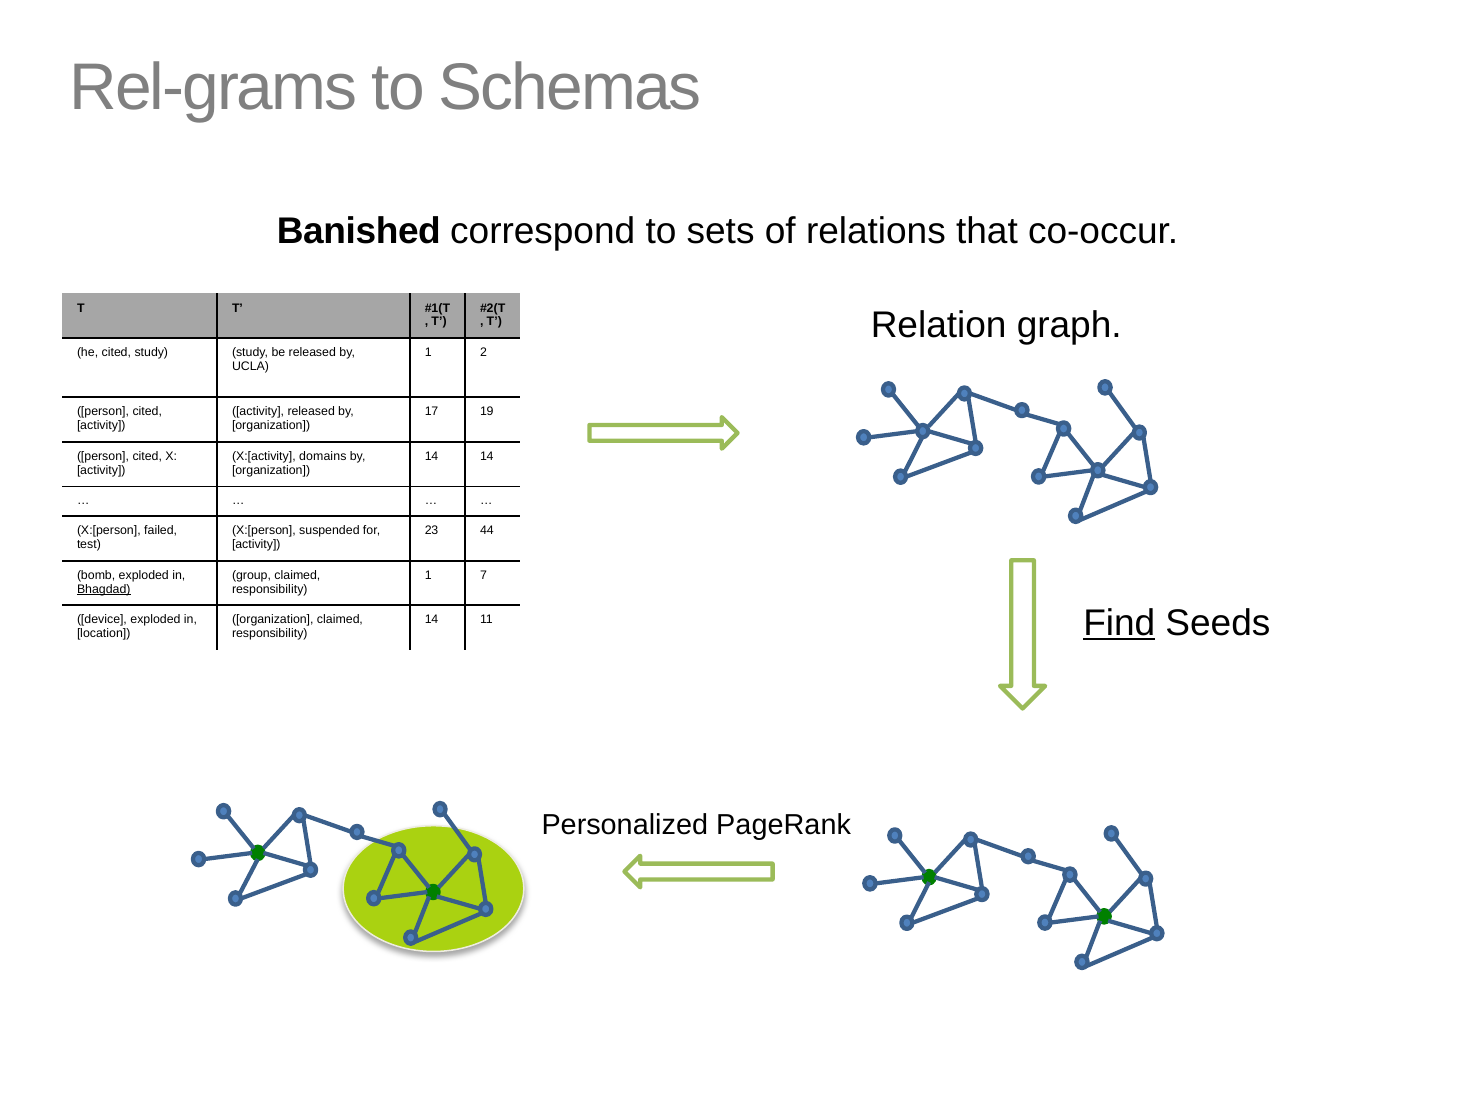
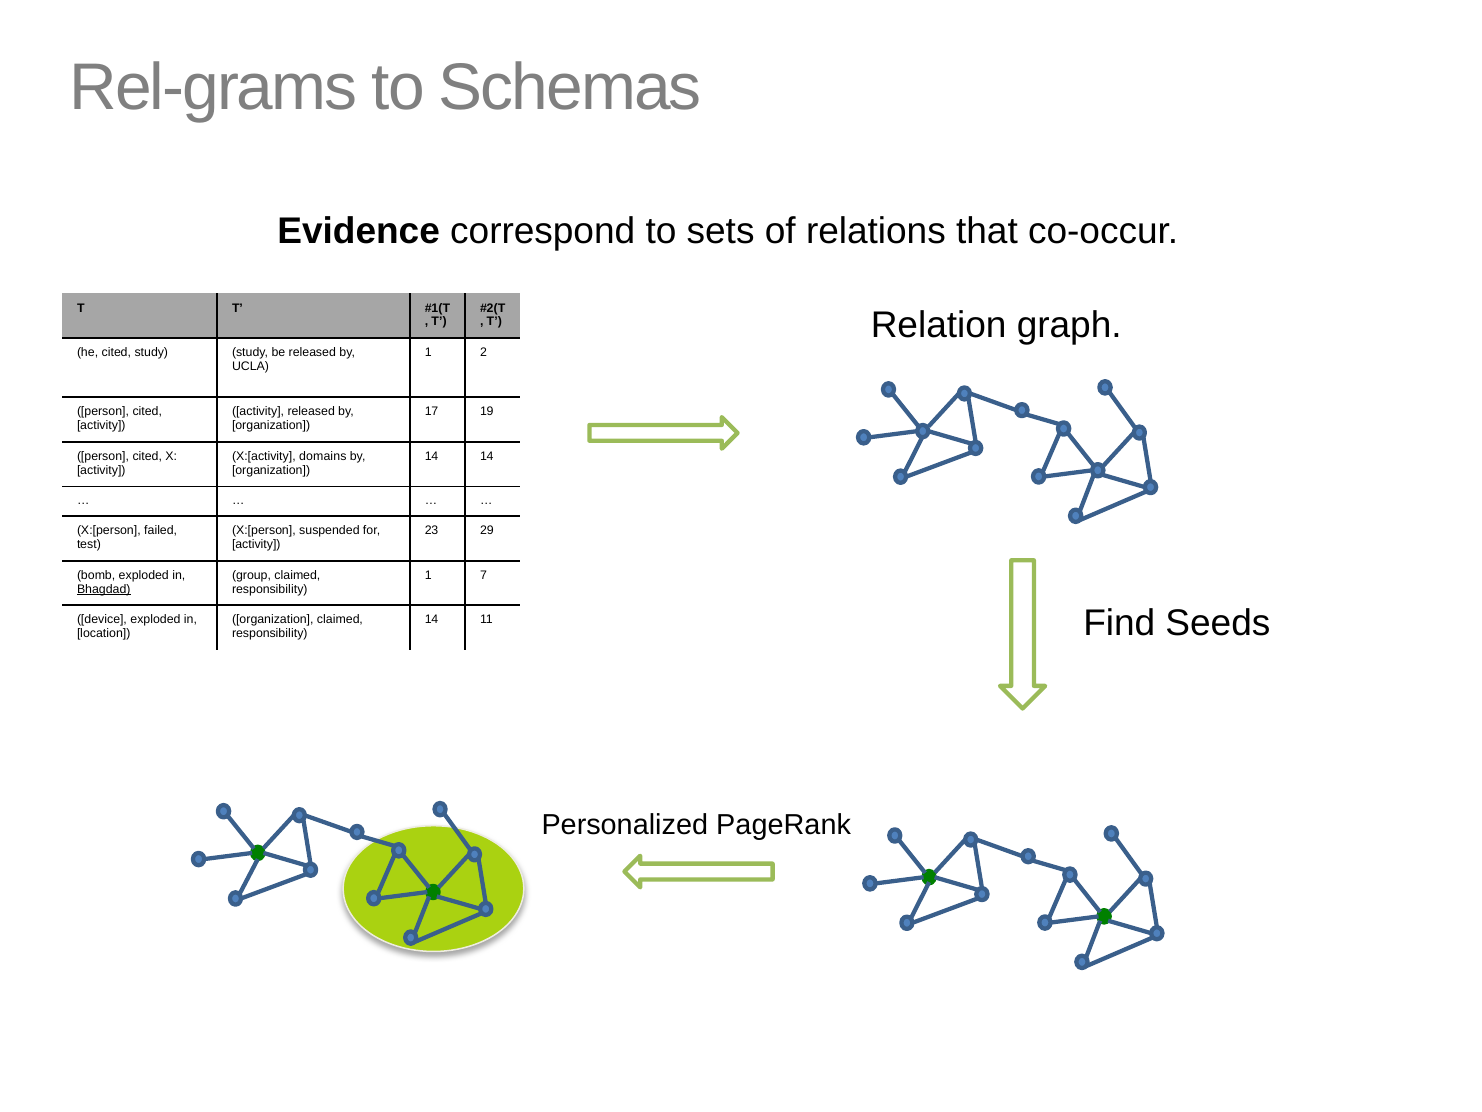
Banished: Banished -> Evidence
44: 44 -> 29
Find underline: present -> none
